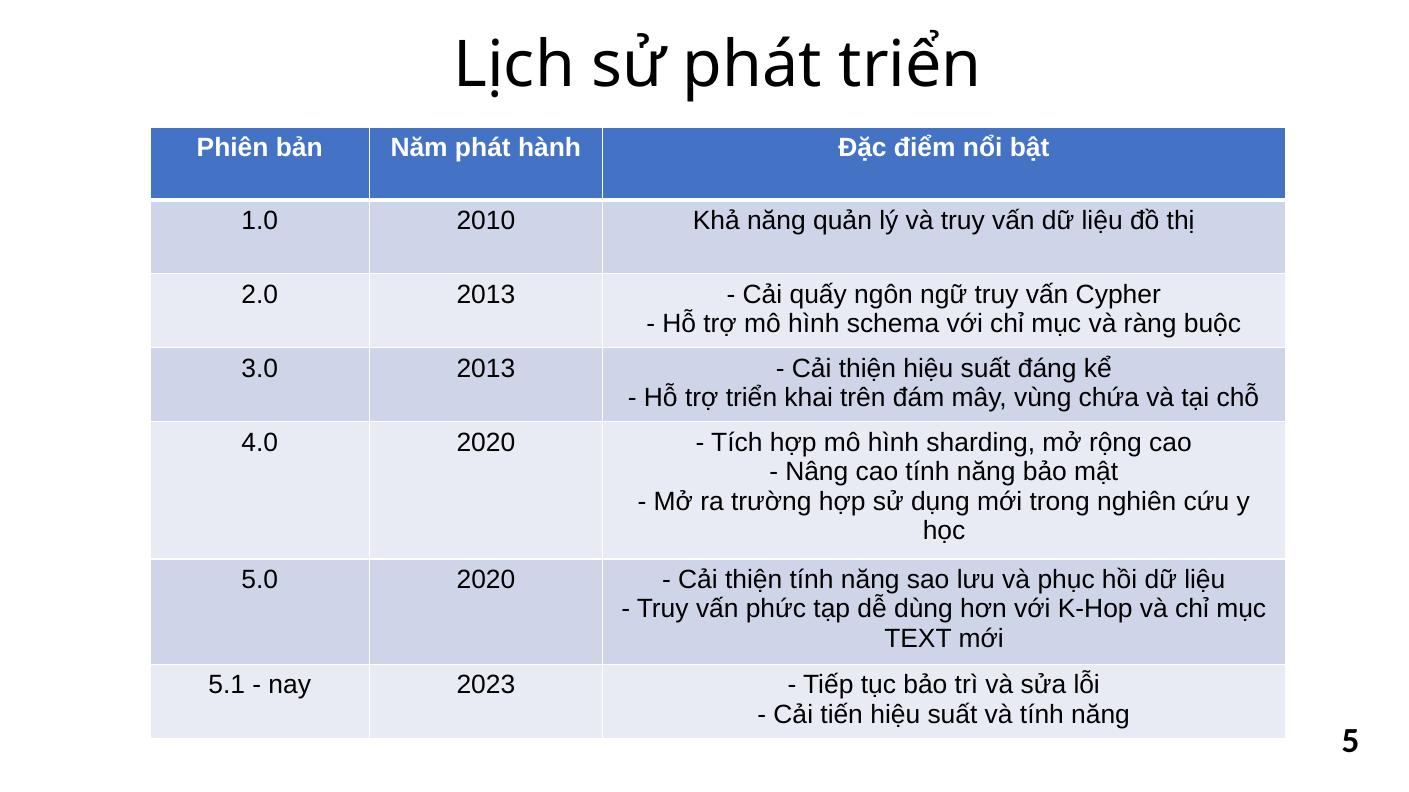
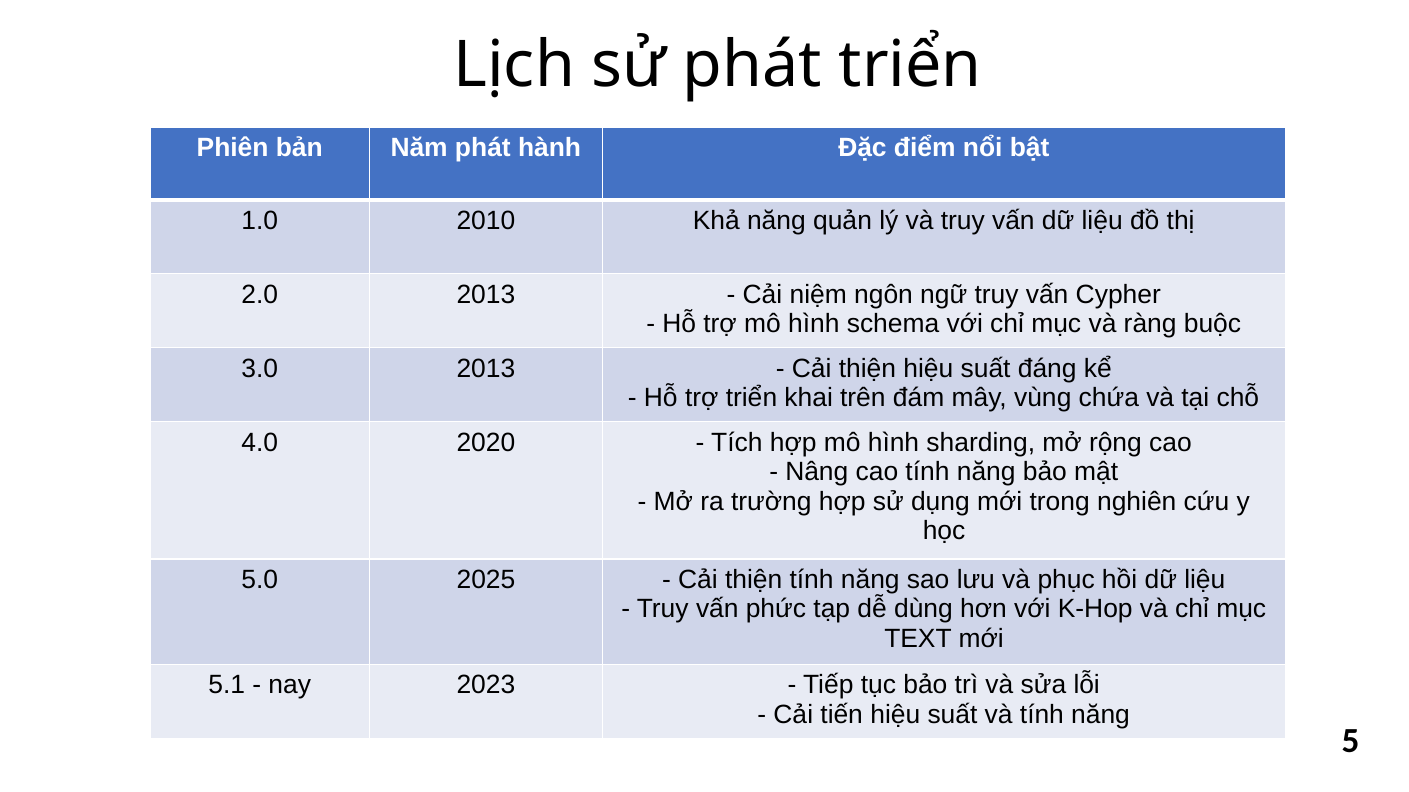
quấy: quấy -> niệm
5.0 2020: 2020 -> 2025
